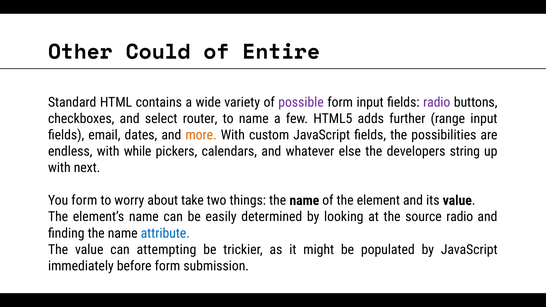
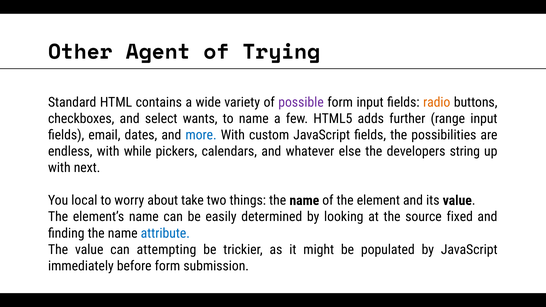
Could: Could -> Agent
Entire: Entire -> Trying
radio at (437, 102) colour: purple -> orange
router: router -> wants
more colour: orange -> blue
You form: form -> local
source radio: radio -> fixed
